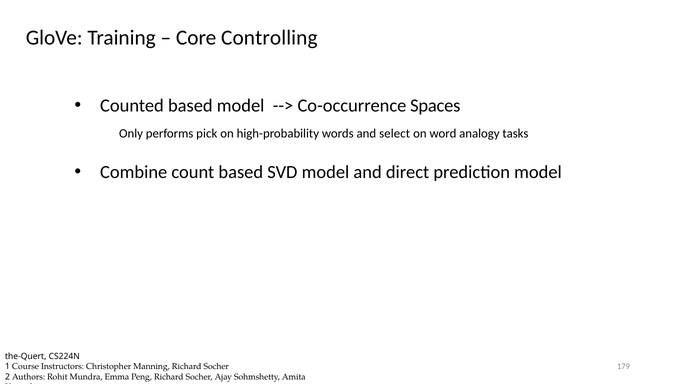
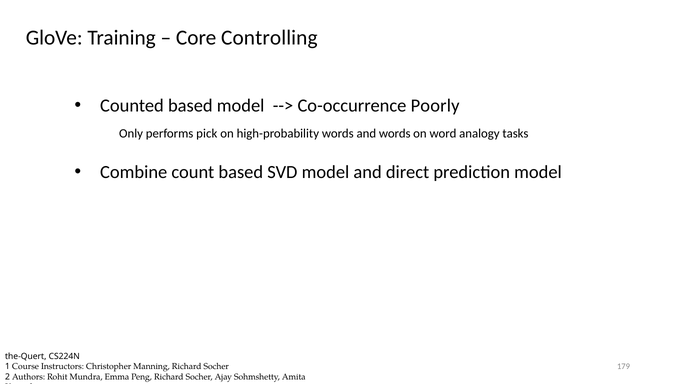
Spaces: Spaces -> Poorly
and select: select -> words
